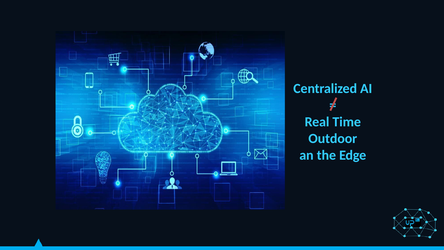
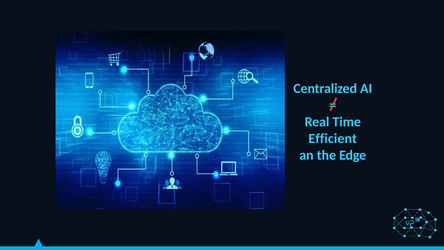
Outdoor: Outdoor -> Efficient
